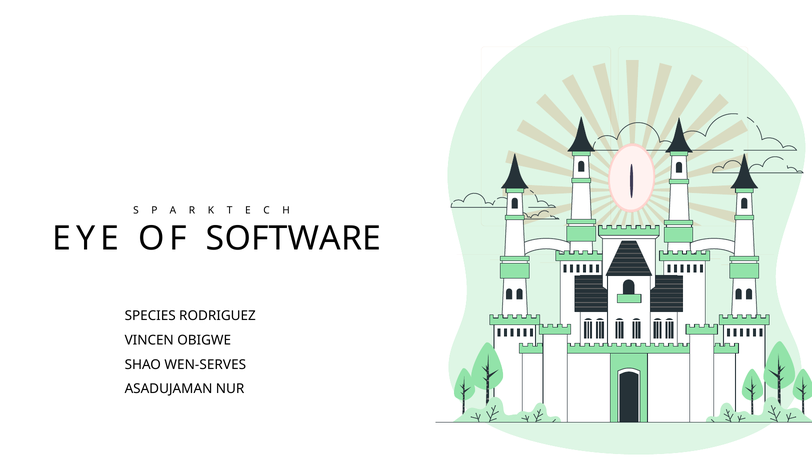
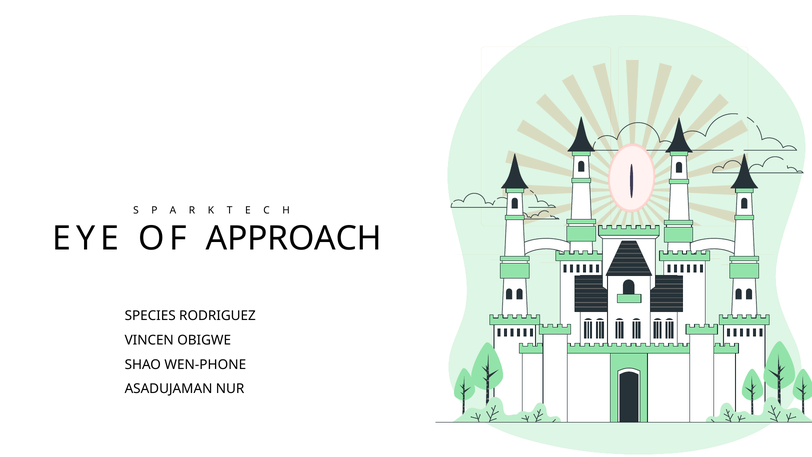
SOFTWARE: SOFTWARE -> APPROACH
WEN-SERVES: WEN-SERVES -> WEN-PHONE
